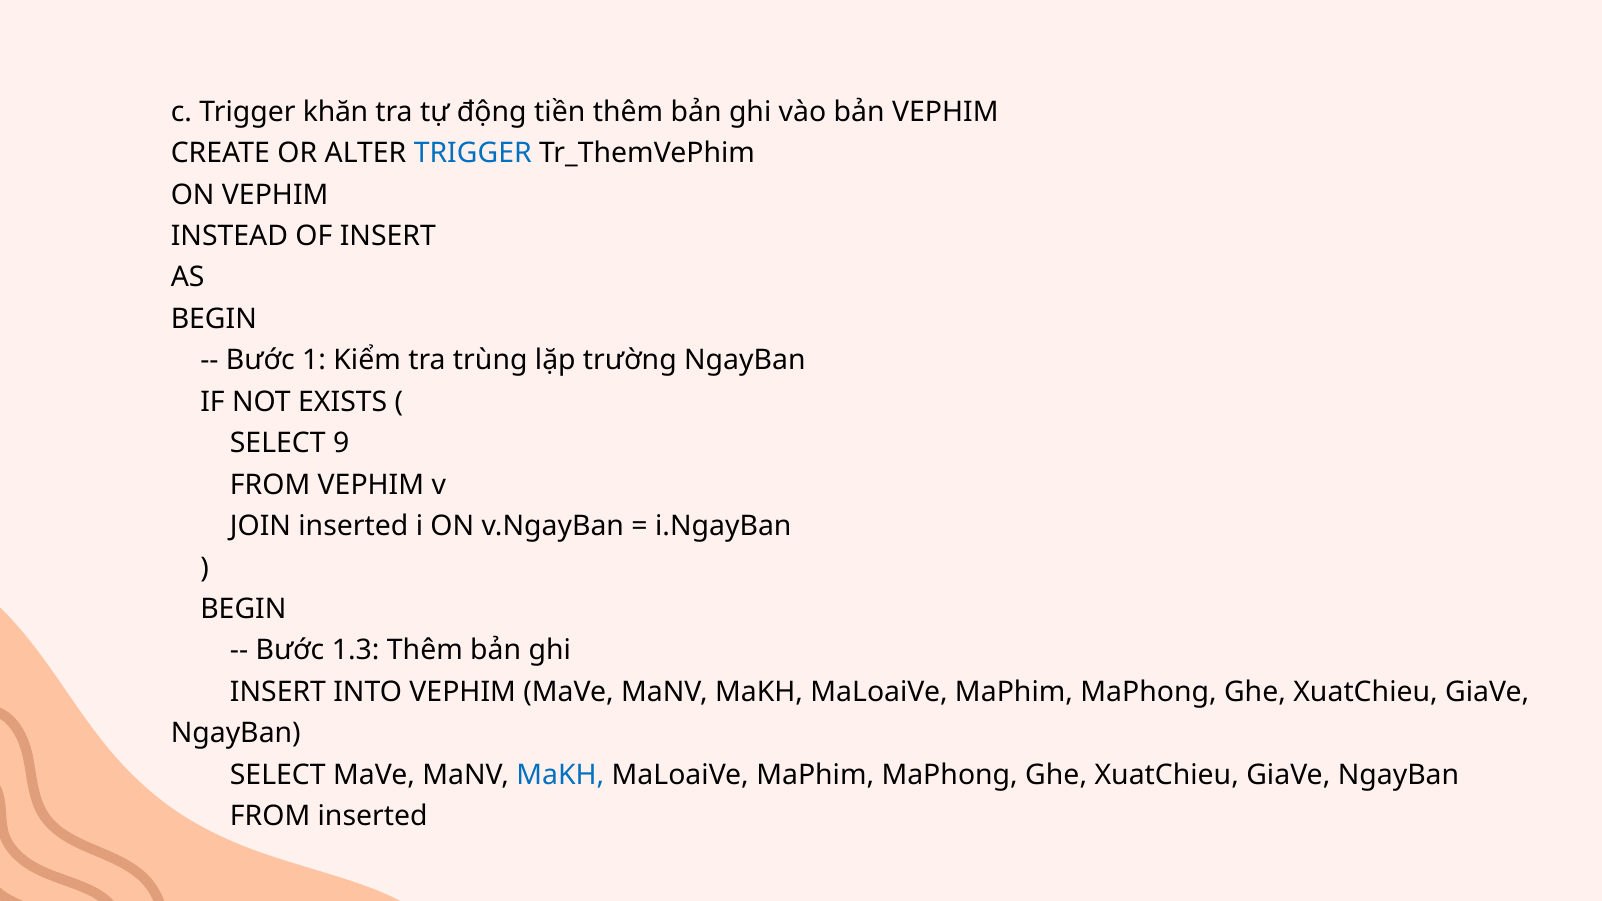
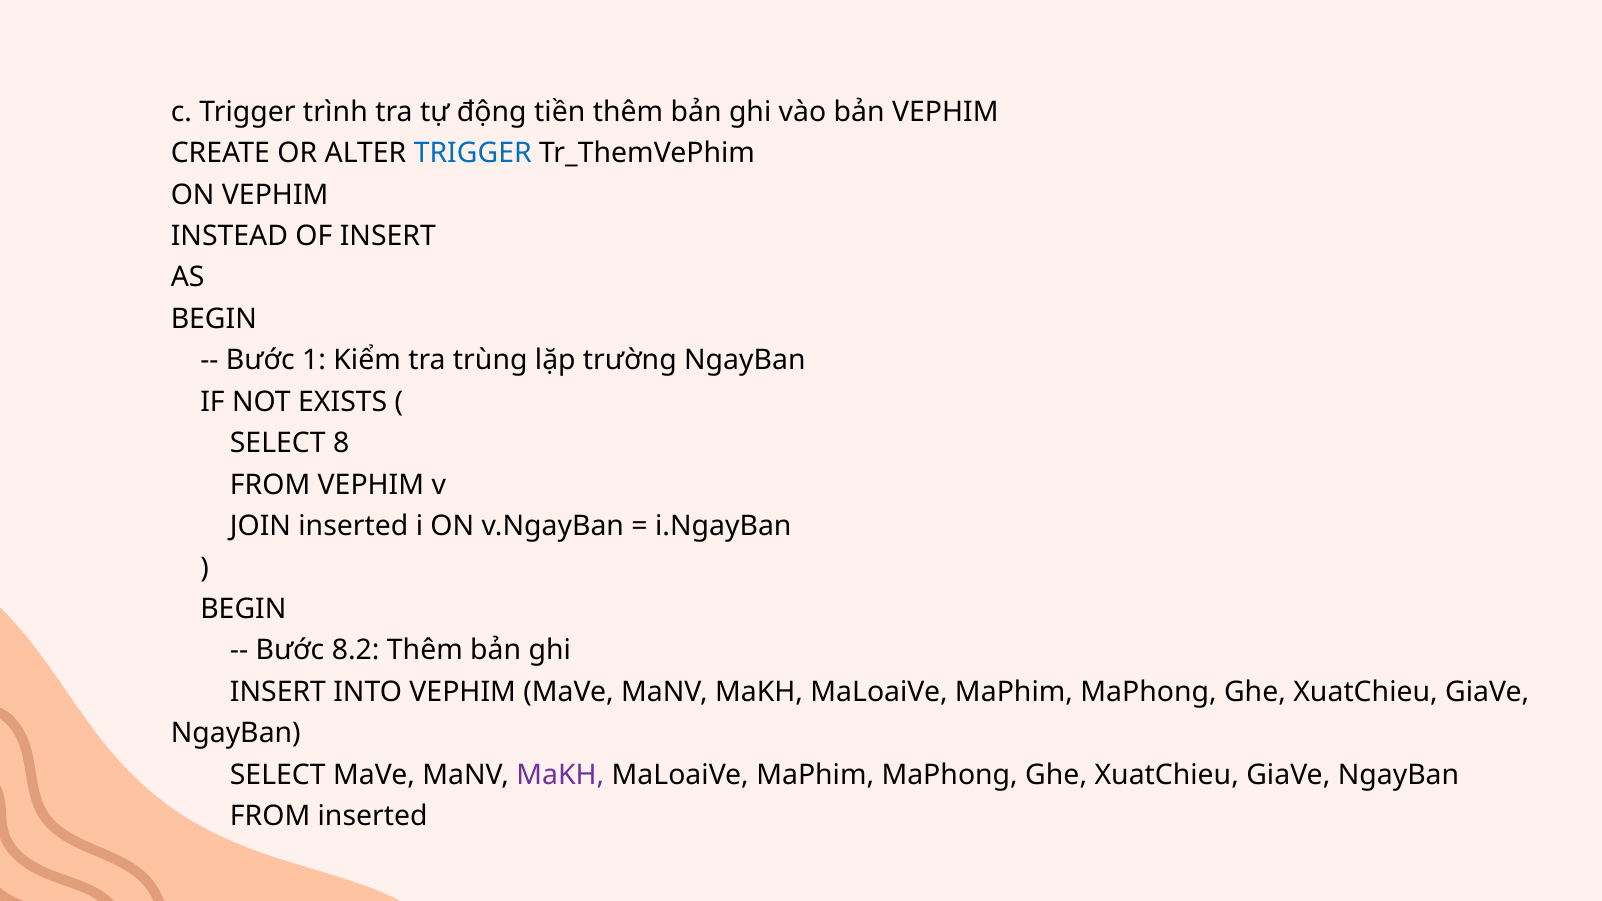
khăn: khăn -> trình
9: 9 -> 8
1.3: 1.3 -> 8.2
MaKH at (560, 775) colour: blue -> purple
